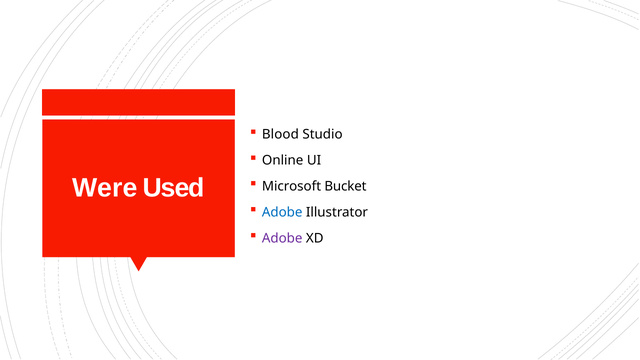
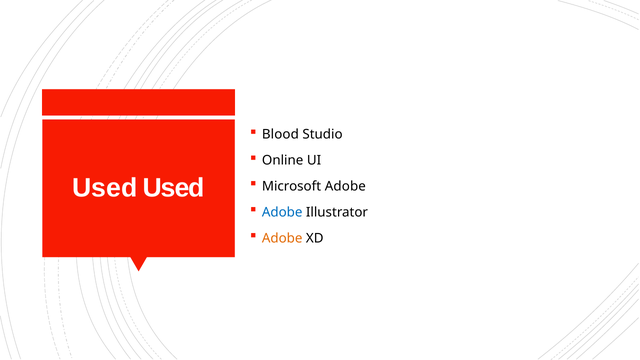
Were at (105, 188): Were -> Used
Microsoft Bucket: Bucket -> Adobe
Adobe at (282, 238) colour: purple -> orange
